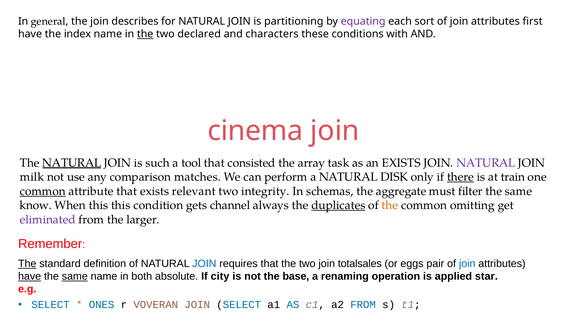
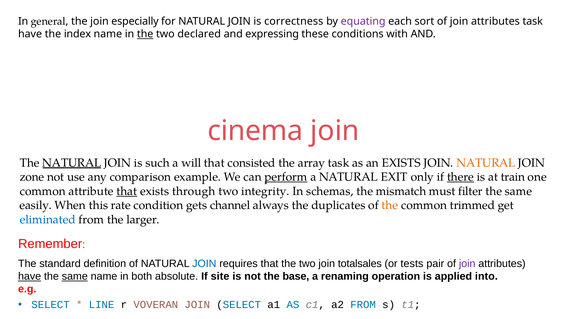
describes: describes -> especially
partitioning: partitioning -> correctness
attributes first: first -> task
characters: characters -> expressing
tool: tool -> will
NATURAL at (486, 163) colour: purple -> orange
milk: milk -> zone
matches: matches -> example
perform underline: none -> present
DISK: DISK -> EXIT
common at (43, 191) underline: present -> none
that at (127, 191) underline: none -> present
relevant: relevant -> through
aggregate: aggregate -> mismatch
know: know -> easily
this this: this -> rate
duplicates underline: present -> none
omitting: omitting -> trimmed
eliminated colour: purple -> blue
The at (27, 264) underline: present -> none
eggs: eggs -> tests
join at (467, 264) colour: blue -> purple
city: city -> site
star: star -> into
ONES: ONES -> LINE
